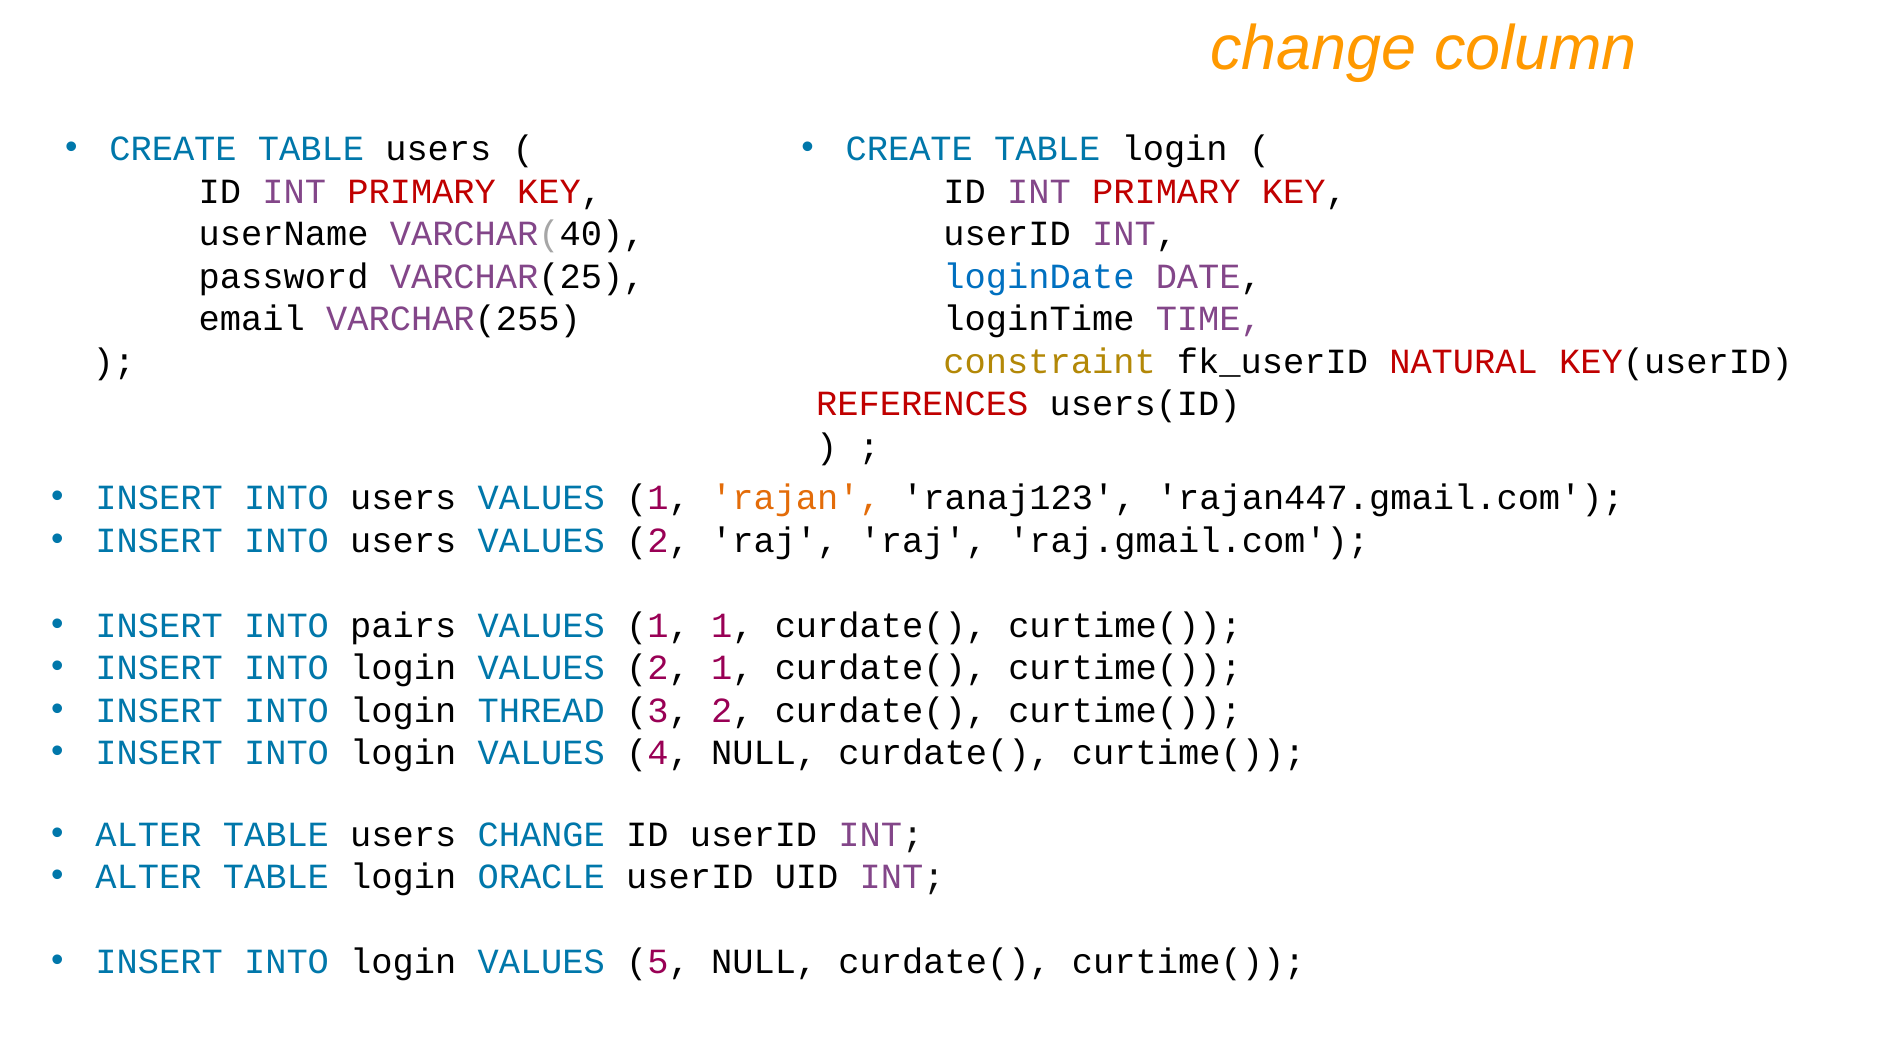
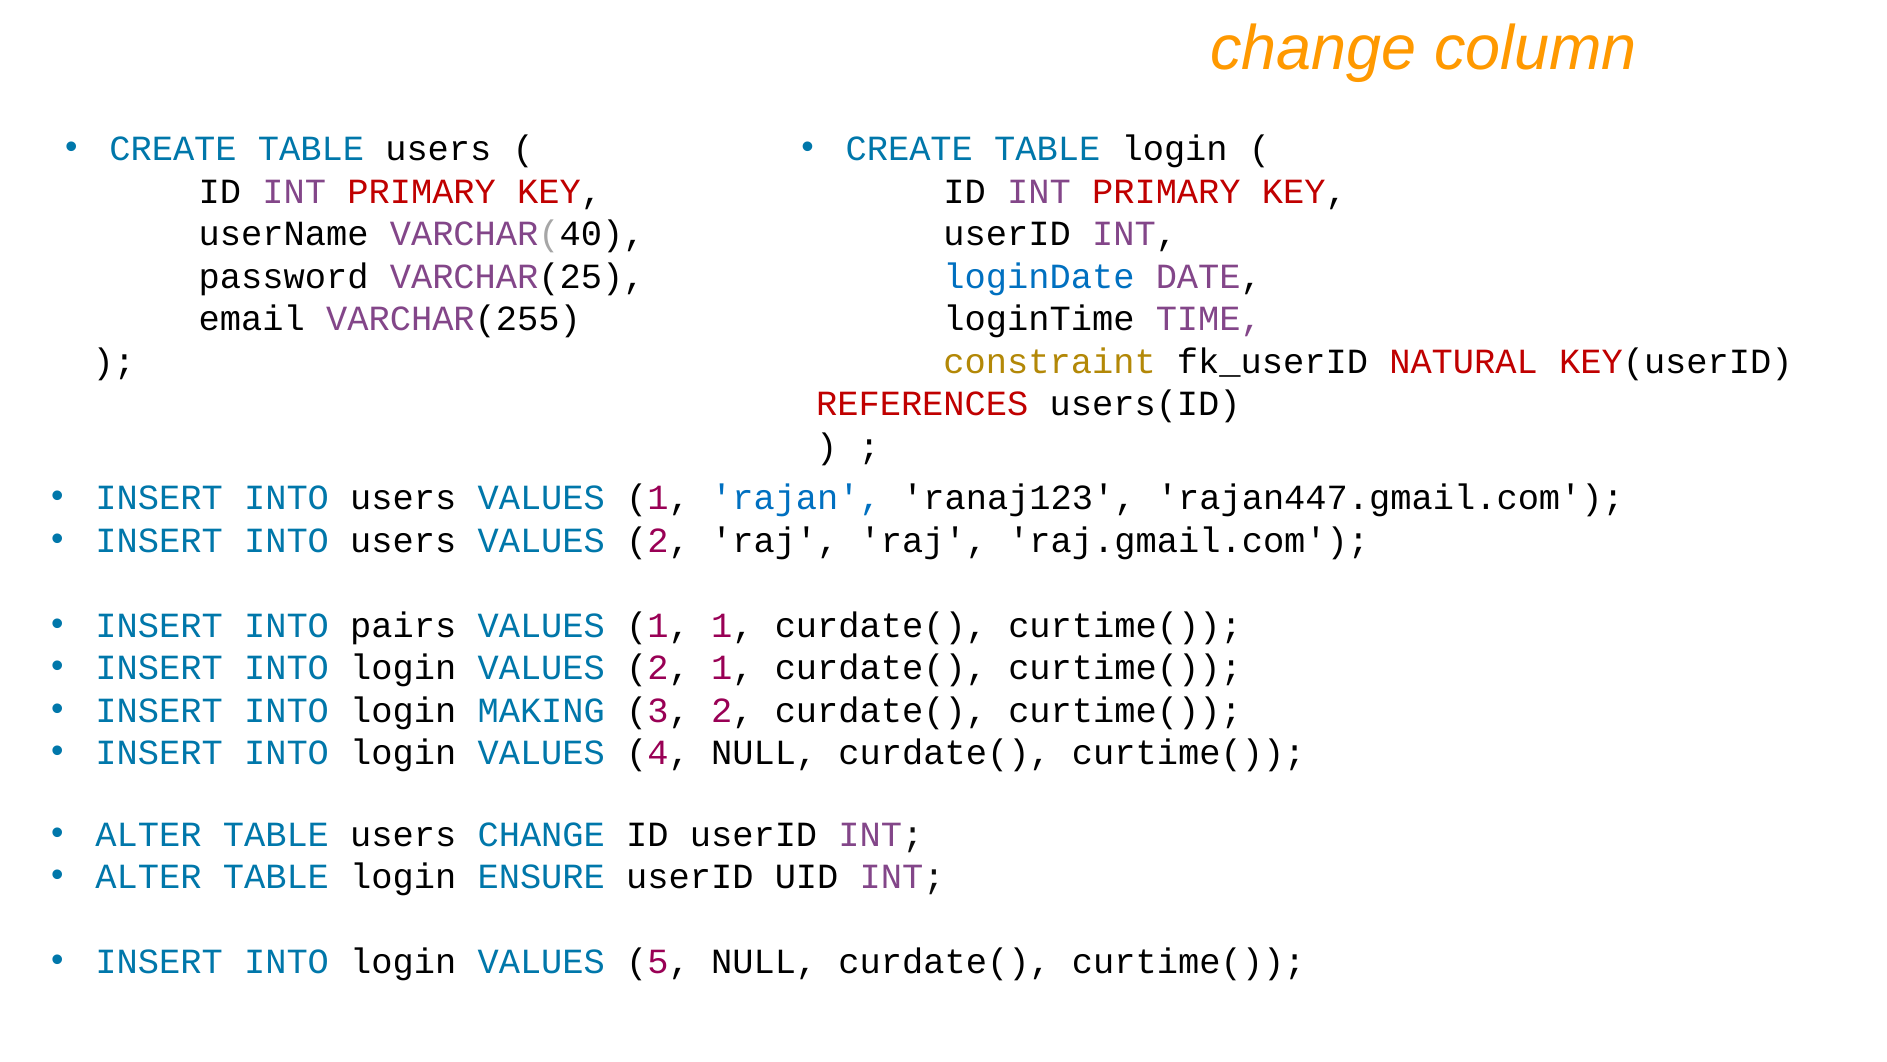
rajan colour: orange -> blue
THREAD: THREAD -> MAKING
ORACLE: ORACLE -> ENSURE
